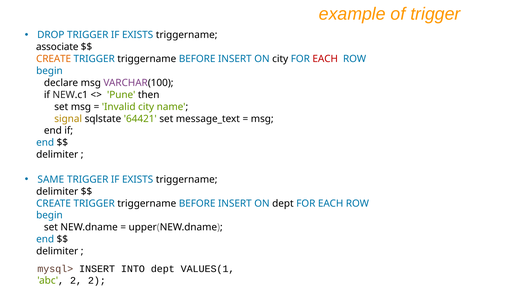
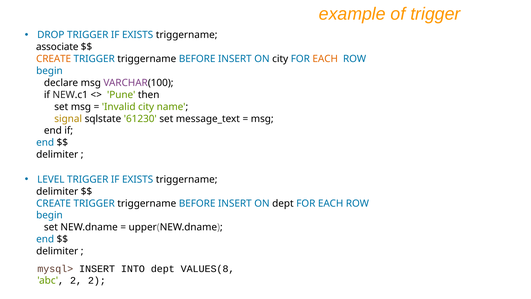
EACH at (325, 59) colour: red -> orange
64421: 64421 -> 61230
SAME: SAME -> LEVEL
VALUES(1: VALUES(1 -> VALUES(8
